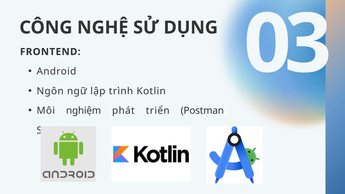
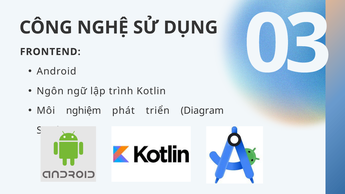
Postman: Postman -> Diagram
